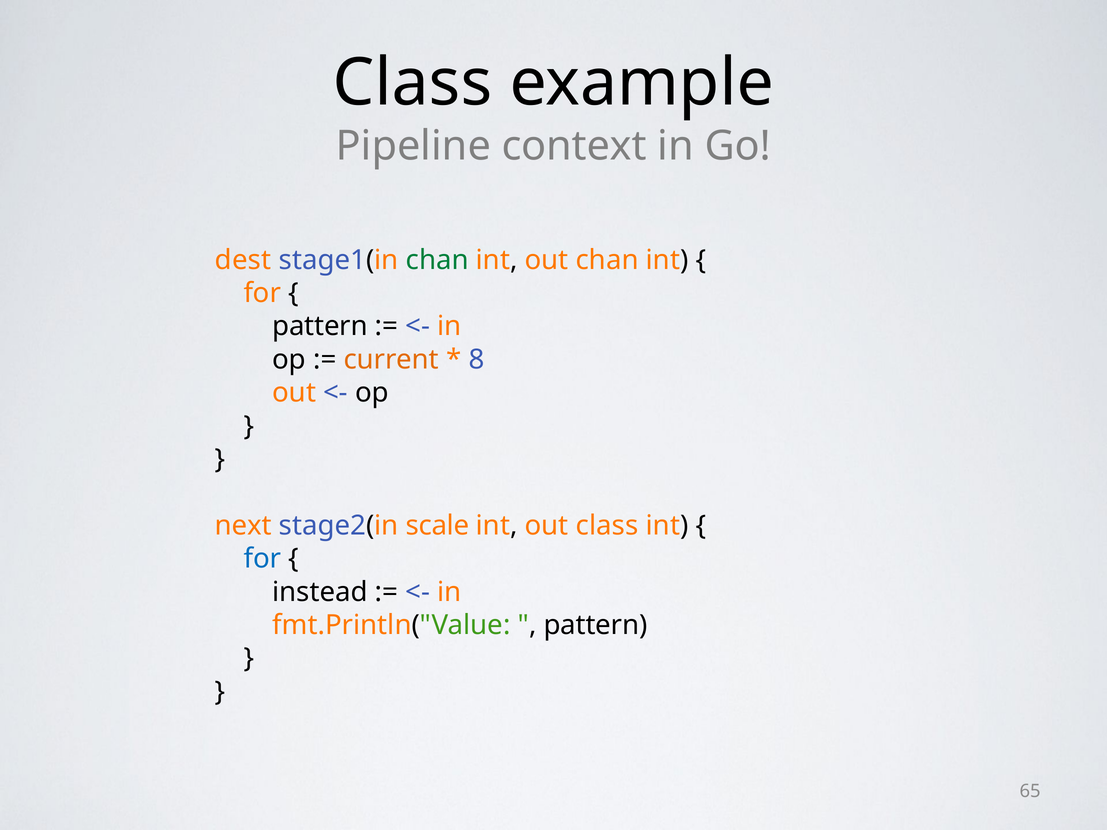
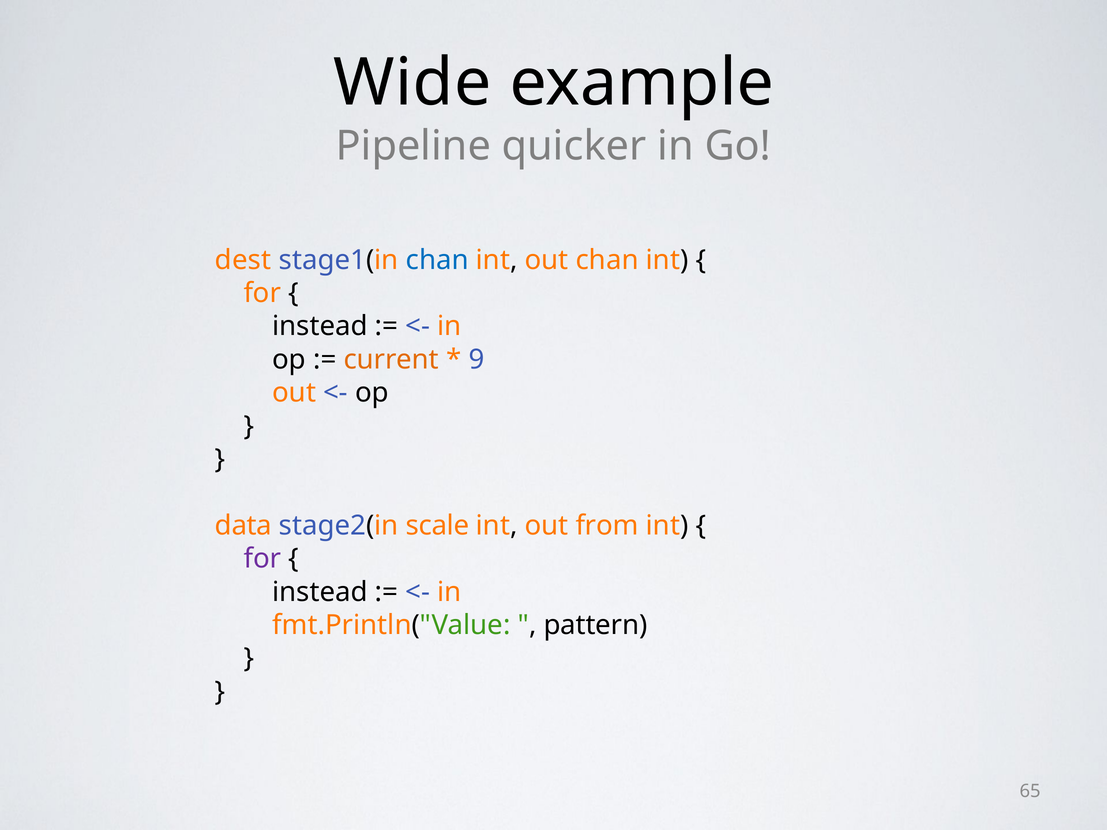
Class at (413, 83): Class -> Wide
context: context -> quicker
chan at (437, 260) colour: green -> blue
pattern at (320, 326): pattern -> instead
8: 8 -> 9
next: next -> data
out class: class -> from
for at (262, 559) colour: blue -> purple
